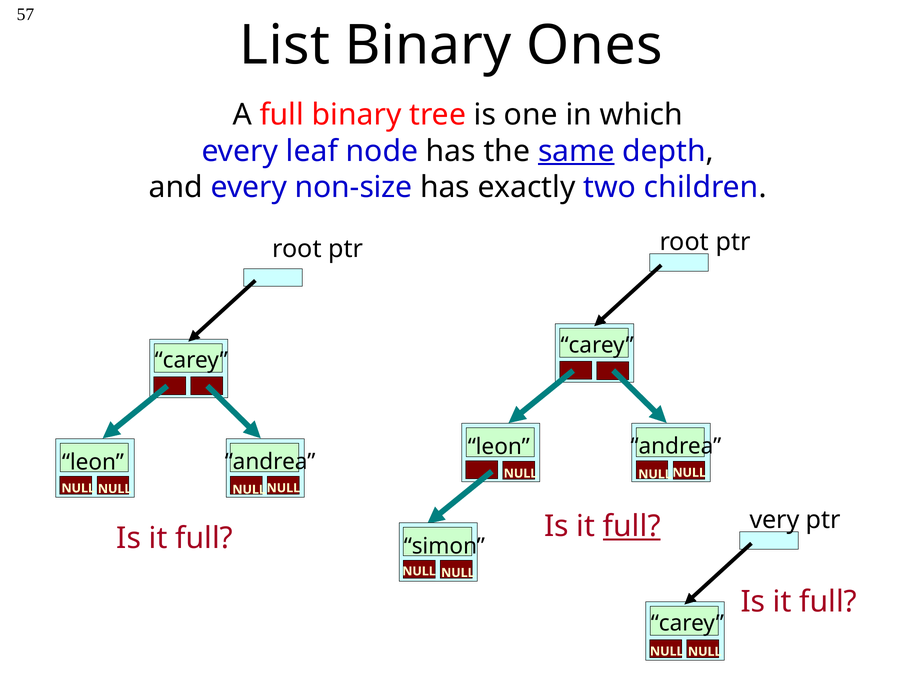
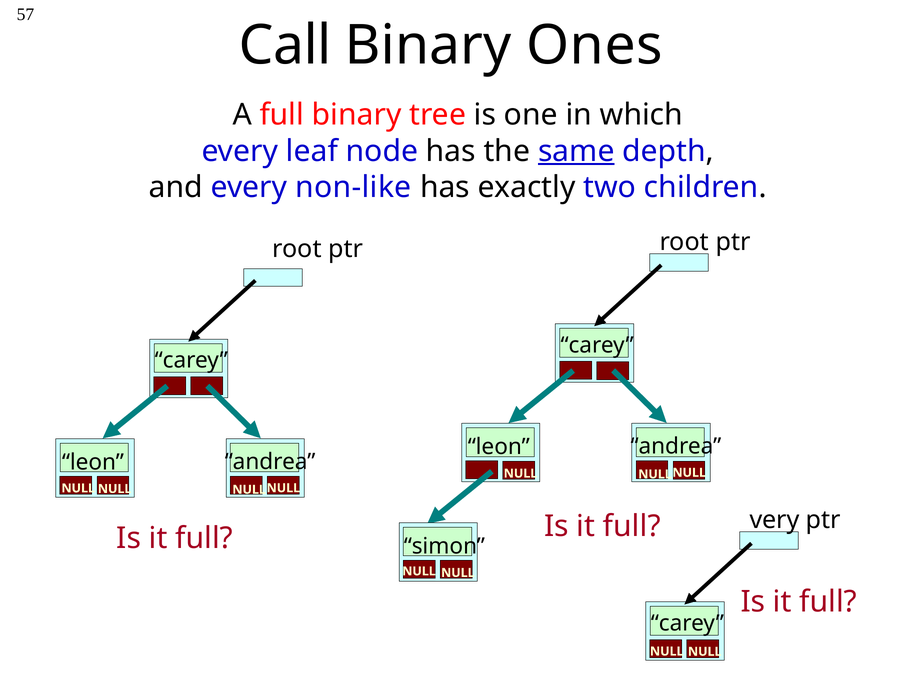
List: List -> Call
non-size: non-size -> non-like
full at (632, 527) underline: present -> none
